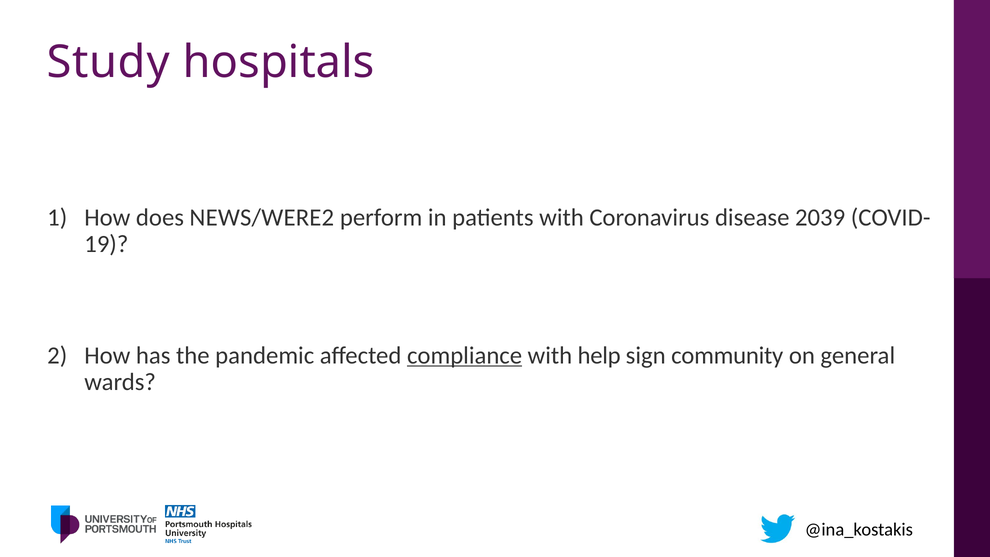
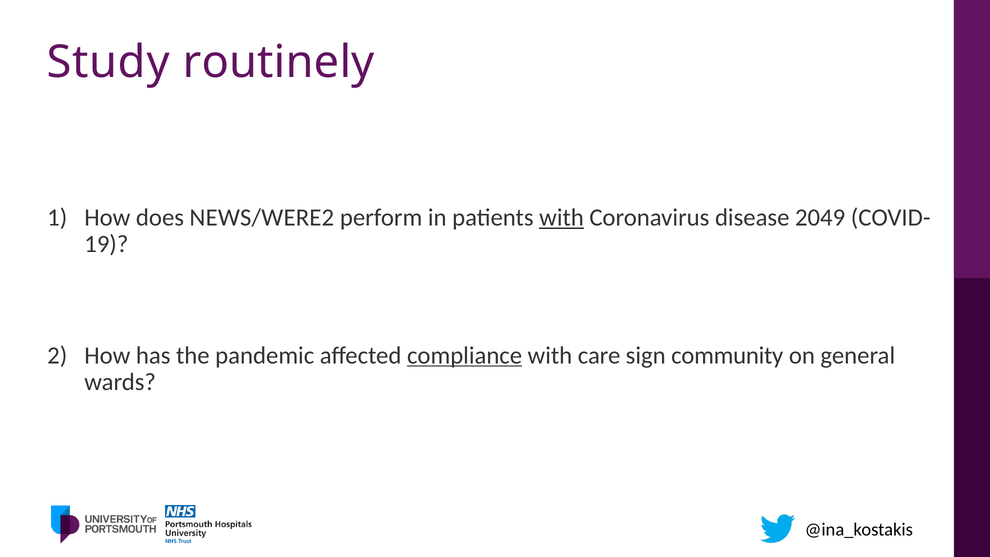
hospitals: hospitals -> routinely
with at (562, 217) underline: none -> present
2039: 2039 -> 2049
help: help -> care
